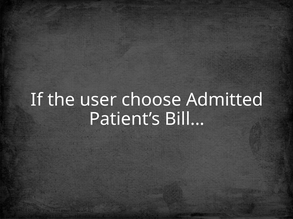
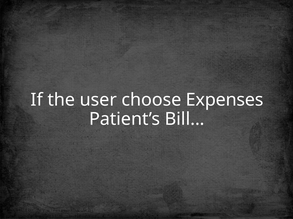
Admitted: Admitted -> Expenses
